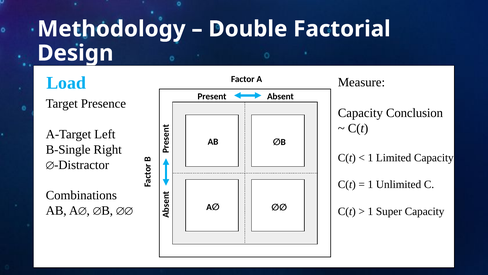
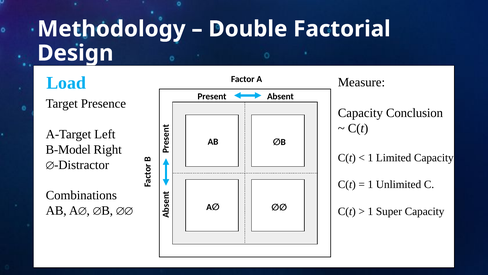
B-Single: B-Single -> B-Model
